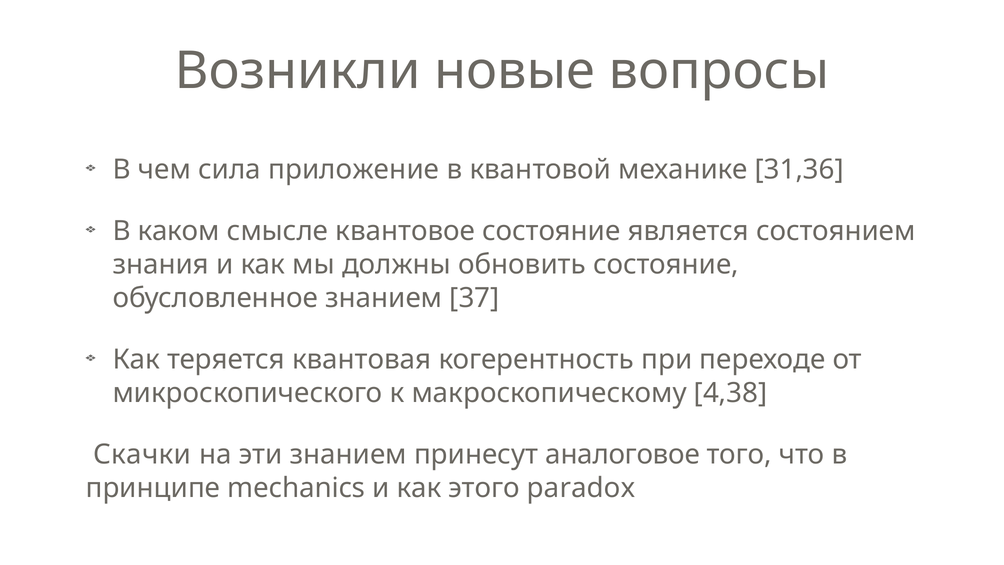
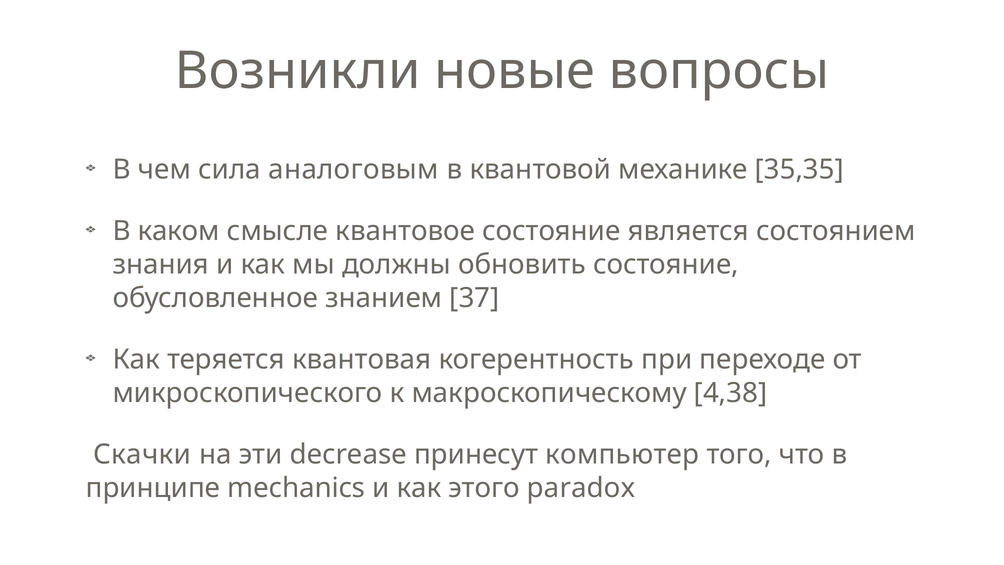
приложение: приложение -> аналоговым
31,36: 31,36 -> 35,35
эти знанием: знанием -> decrease
аналоговое: аналоговое -> компьютер
